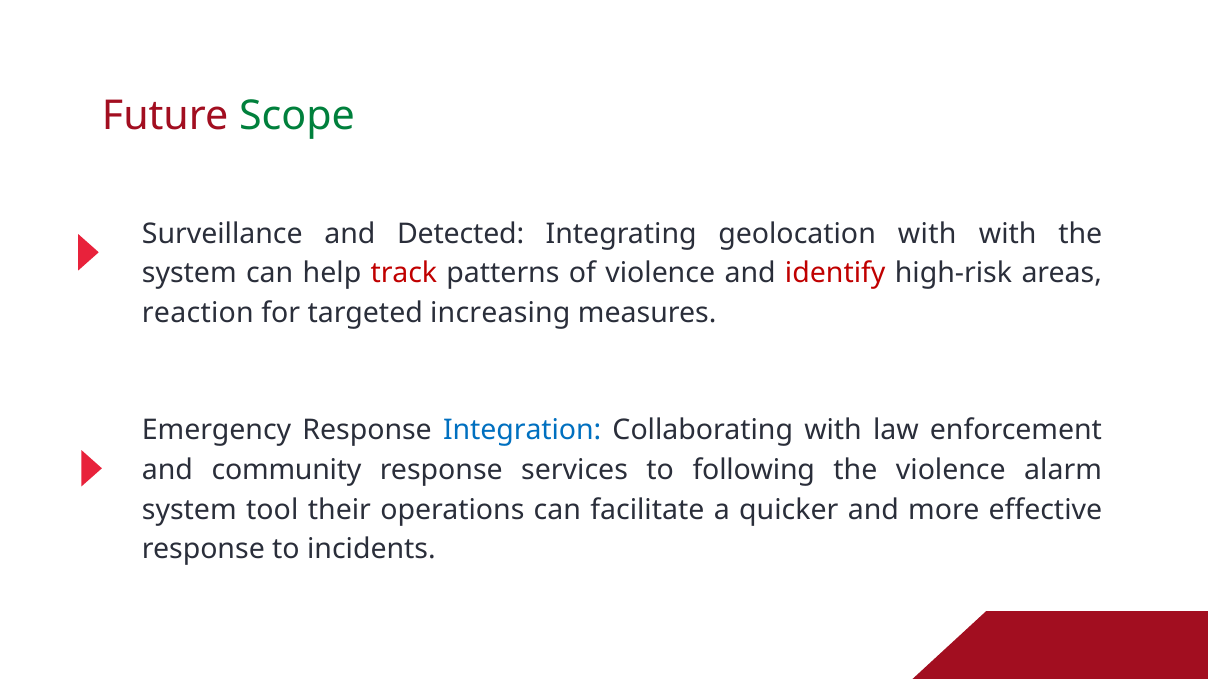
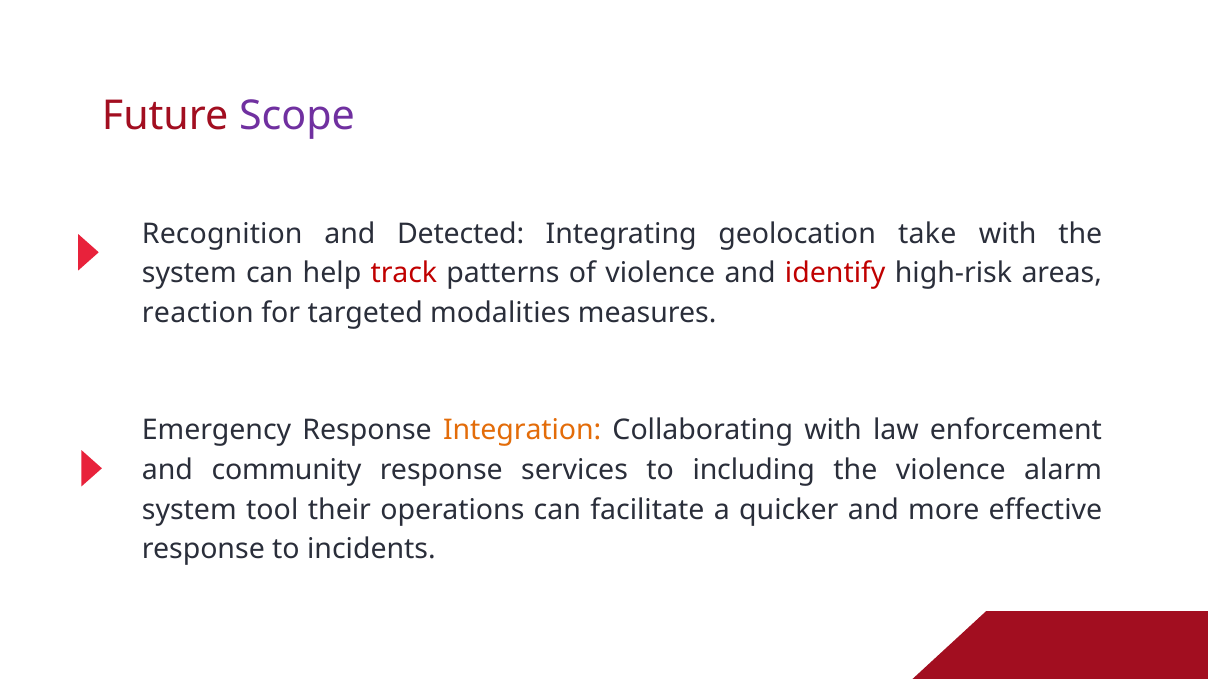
Scope colour: green -> purple
Surveillance: Surveillance -> Recognition
geolocation with: with -> take
increasing: increasing -> modalities
Integration colour: blue -> orange
following: following -> including
